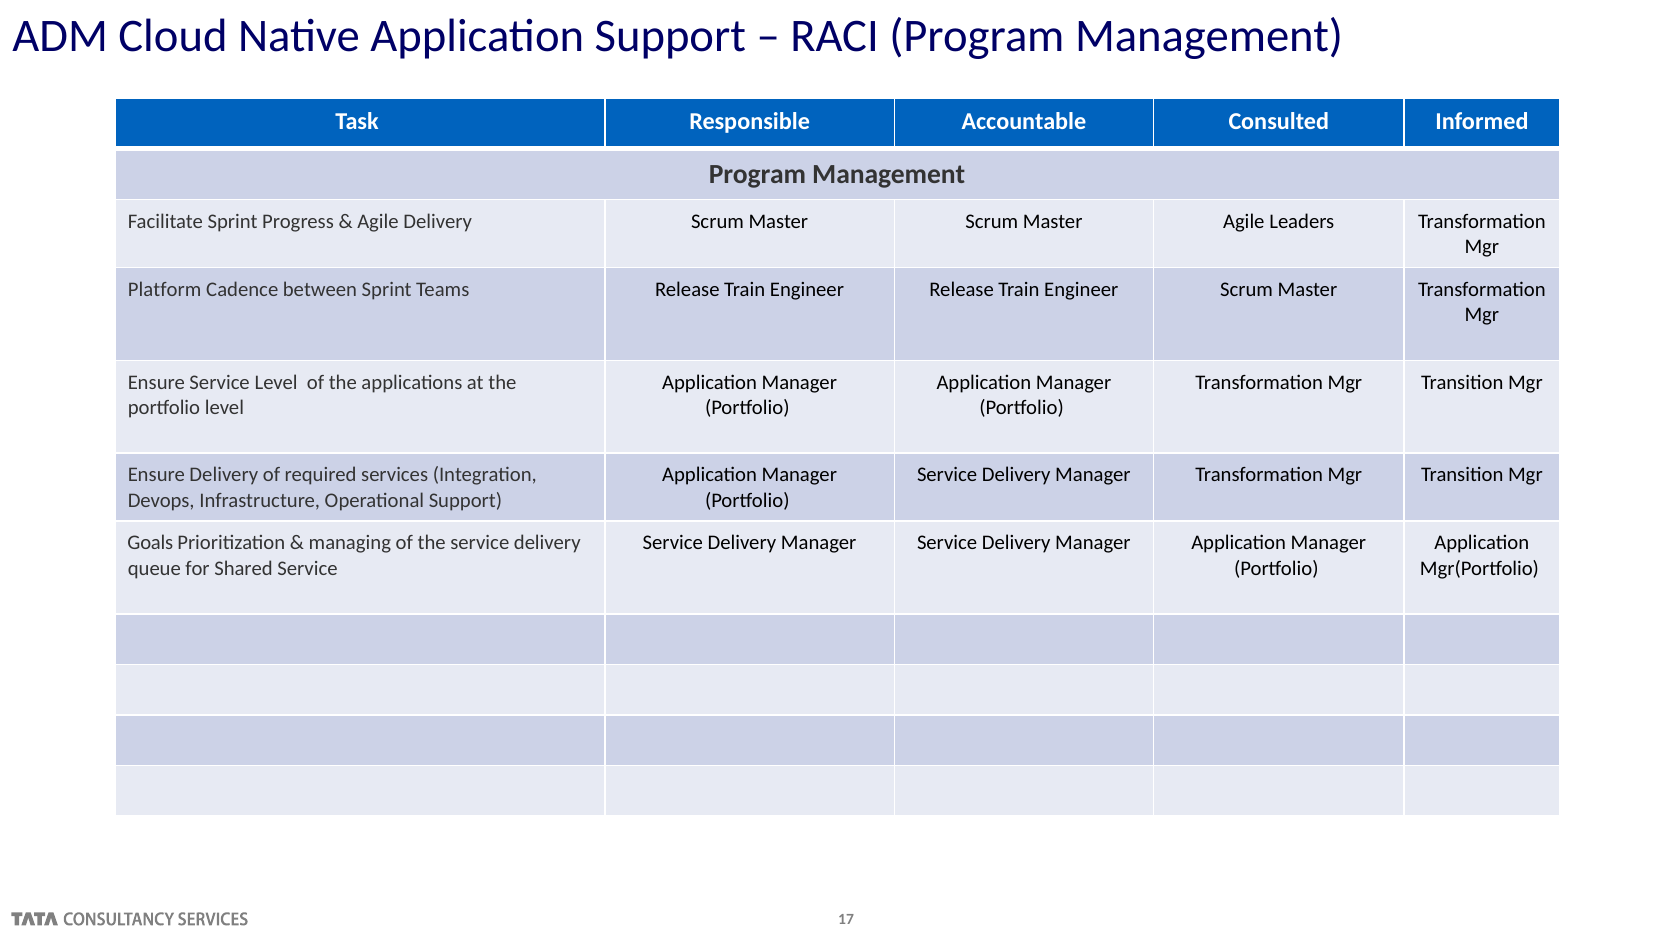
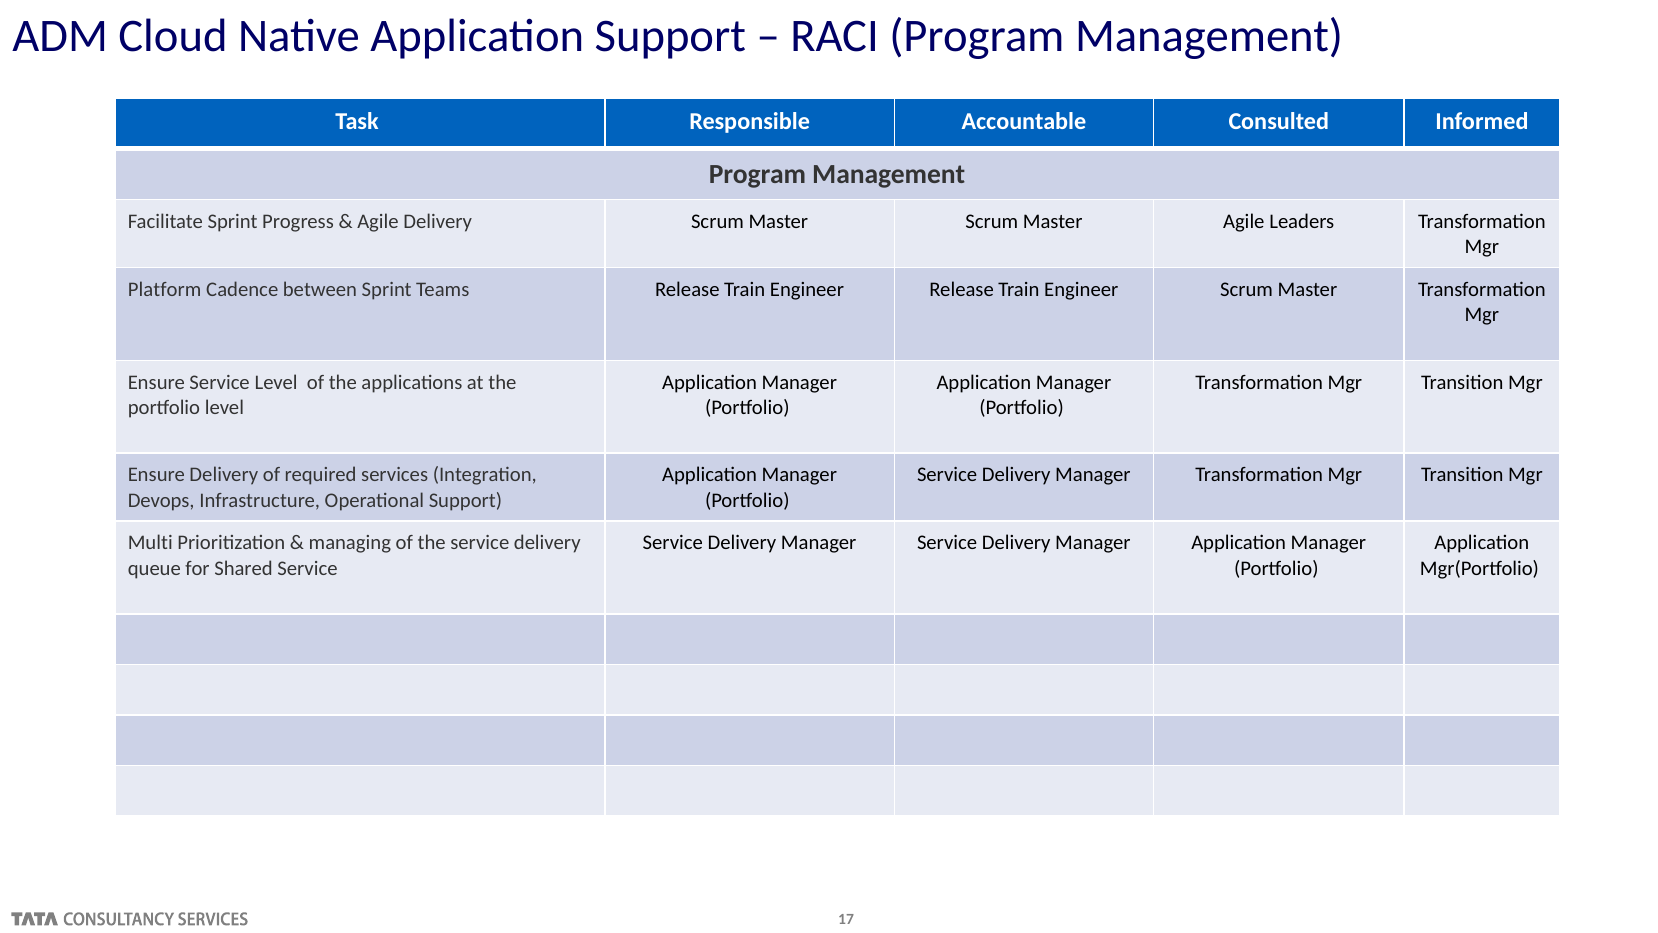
Goals: Goals -> Multi
